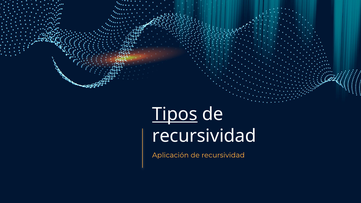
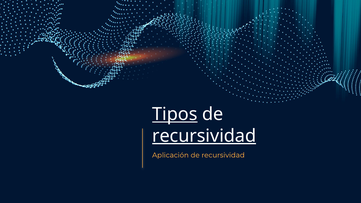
recursividad at (204, 136) underline: none -> present
